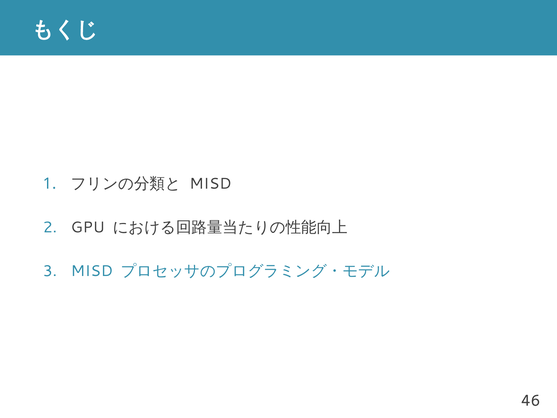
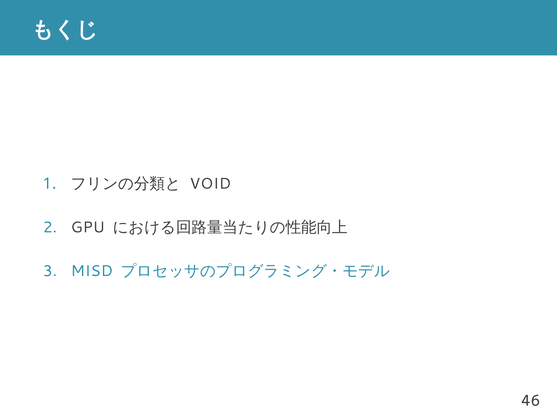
MISD at (210, 184): MISD -> VOID
